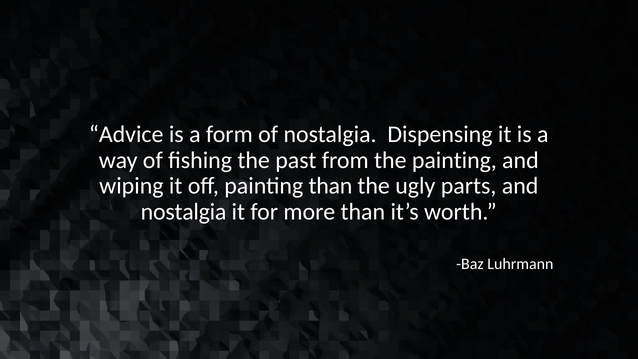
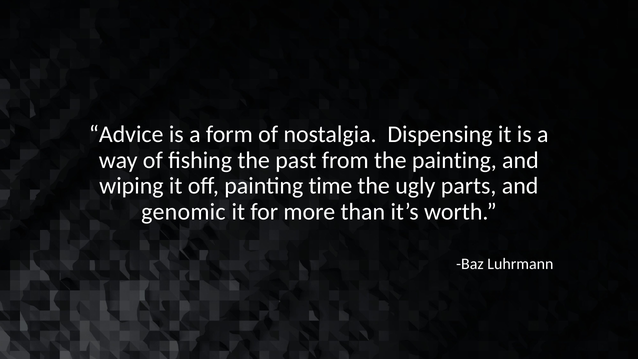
painting than: than -> time
nostalgia at (184, 212): nostalgia -> genomic
